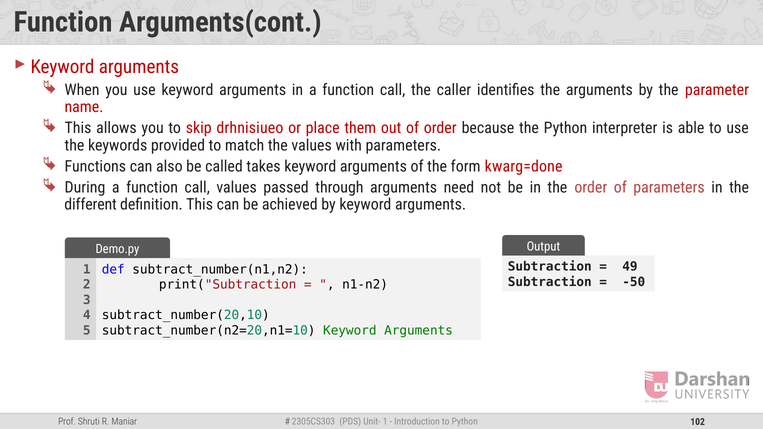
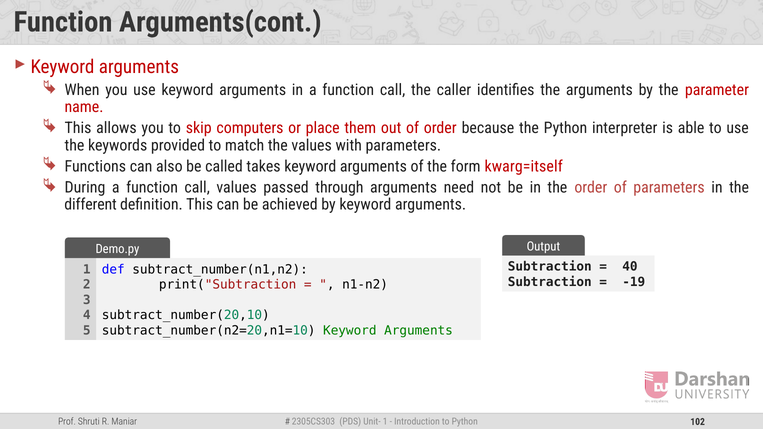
drhnisiueo: drhnisiueo -> computers
kwarg=done: kwarg=done -> kwarg=itself
49: 49 -> 40
-50: -50 -> -19
